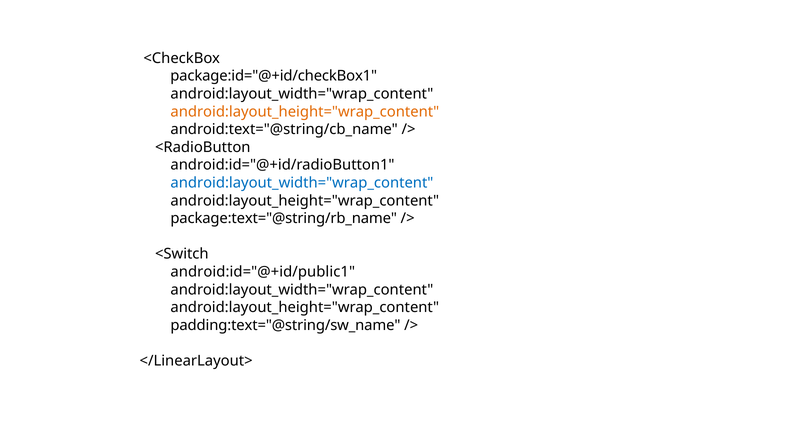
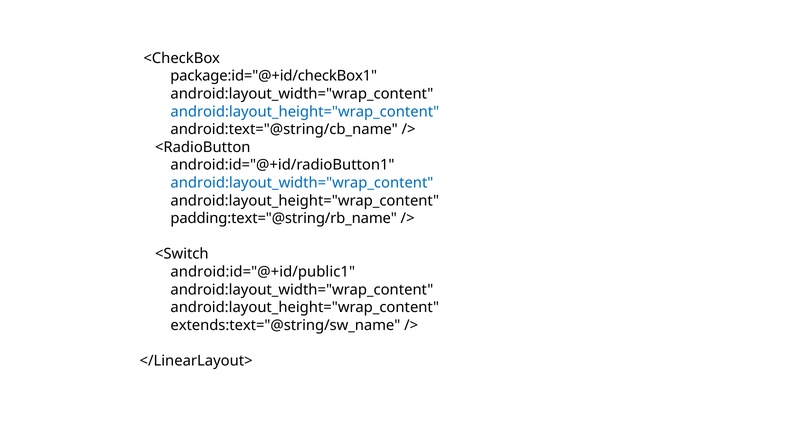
android:layout_height="wrap_content at (305, 112) colour: orange -> blue
package:text="@string/rb_name: package:text="@string/rb_name -> padding:text="@string/rb_name
padding:text="@string/sw_name: padding:text="@string/sw_name -> extends:text="@string/sw_name
